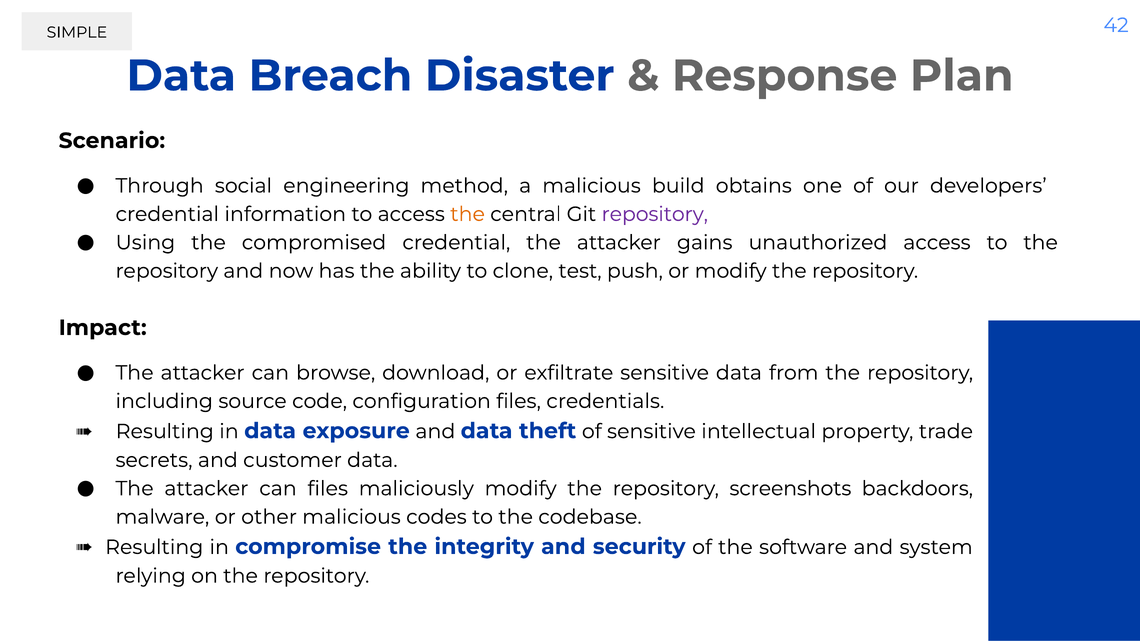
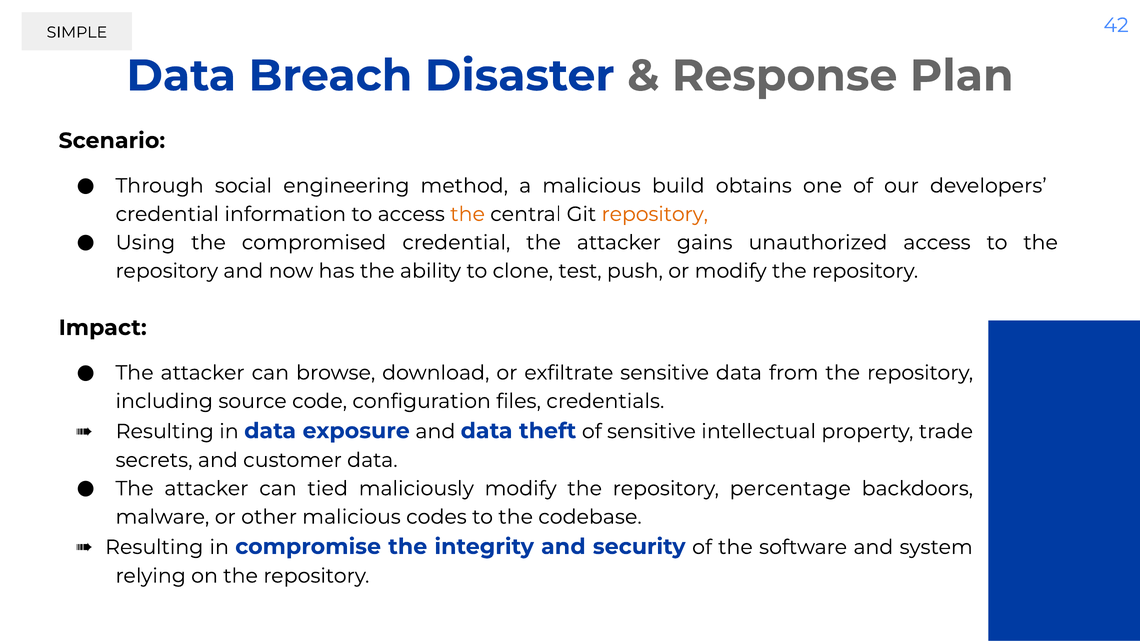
repository at (655, 214) colour: purple -> orange
can files: files -> tied
screenshots: screenshots -> percentage
